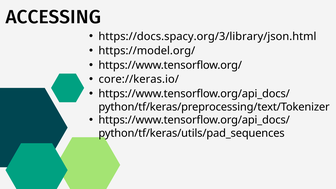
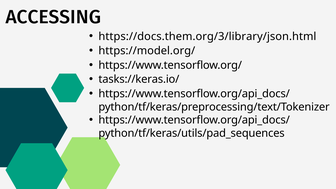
https://docs.spacy.org/3/library/json.html: https://docs.spacy.org/3/library/json.html -> https://docs.them.org/3/library/json.html
core://keras.io/: core://keras.io/ -> tasks://keras.io/
